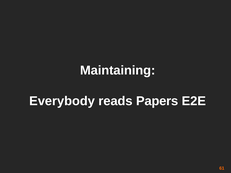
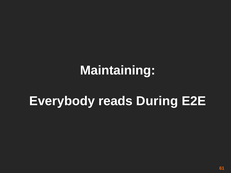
Papers: Papers -> During
